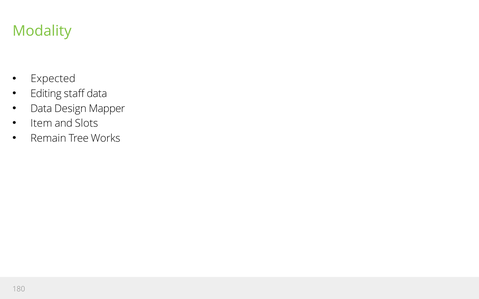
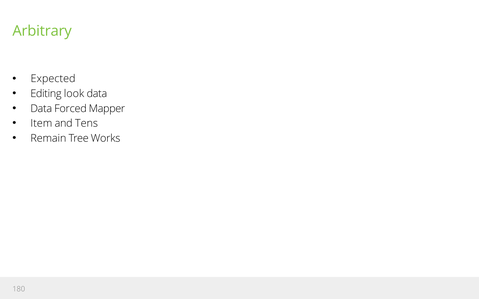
Modality: Modality -> Arbitrary
staff: staff -> look
Design: Design -> Forced
Slots: Slots -> Tens
